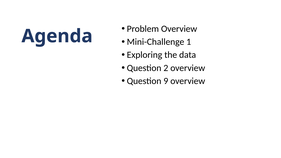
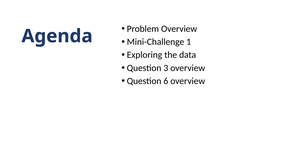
2: 2 -> 3
9: 9 -> 6
